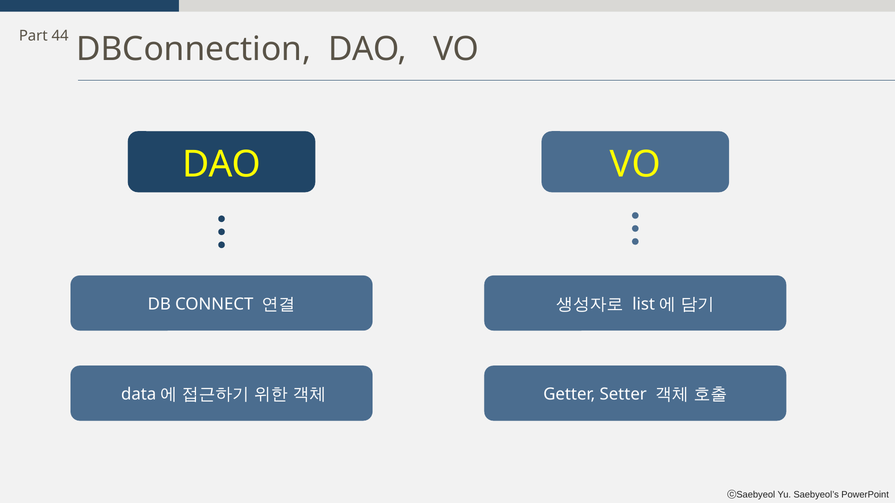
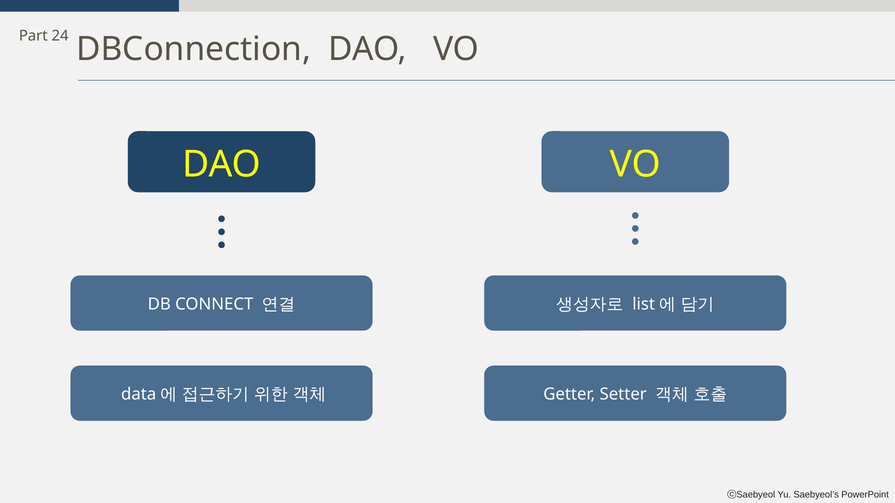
44: 44 -> 24
